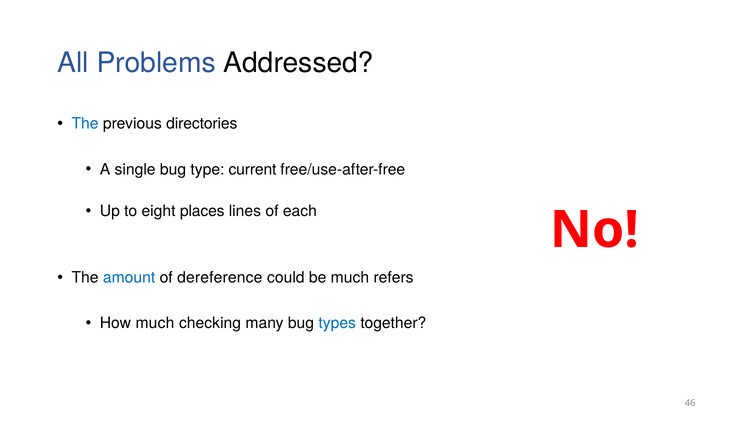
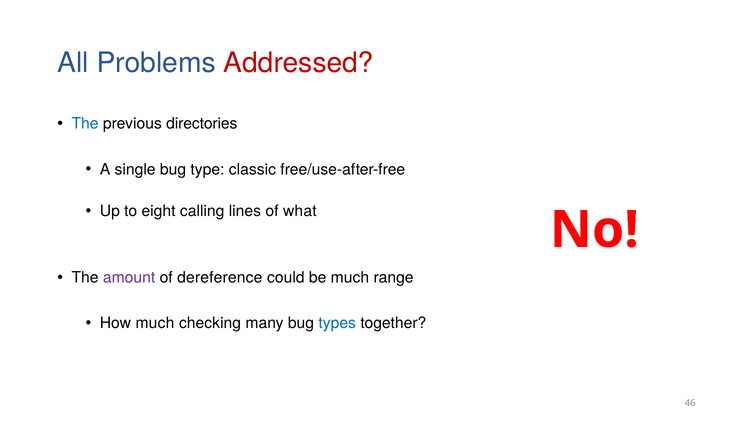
Addressed colour: black -> red
current: current -> classic
places: places -> calling
each: each -> what
amount colour: blue -> purple
refers: refers -> range
